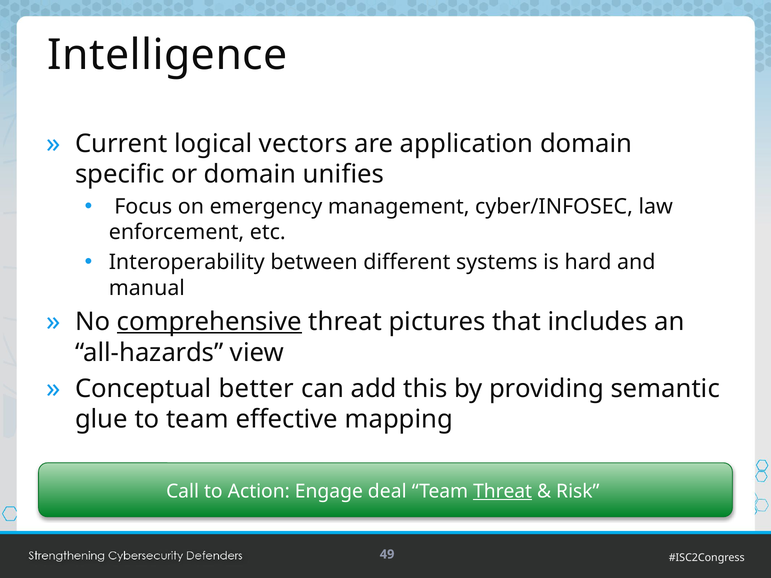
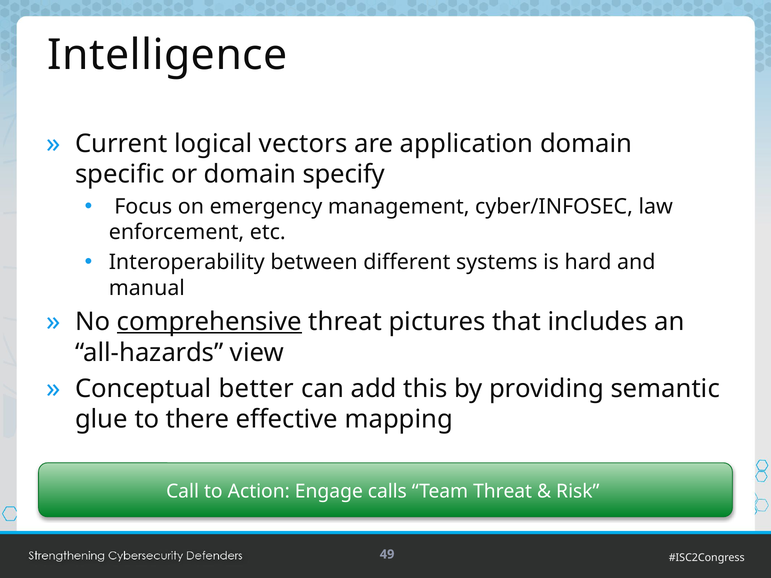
unifies: unifies -> specify
to team: team -> there
deal: deal -> calls
Threat at (503, 491) underline: present -> none
